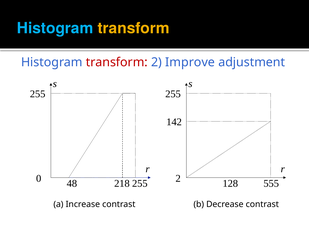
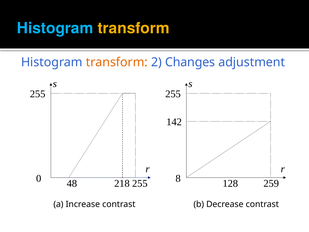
transform at (117, 62) colour: red -> orange
Improve: Improve -> Changes
555: 555 -> 259
218 2: 2 -> 8
